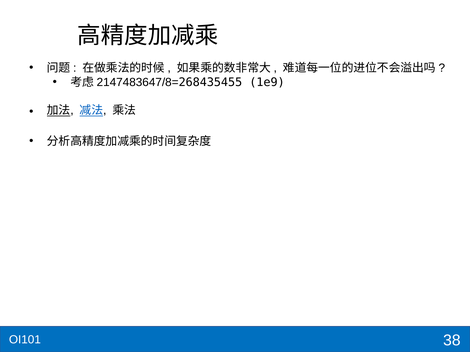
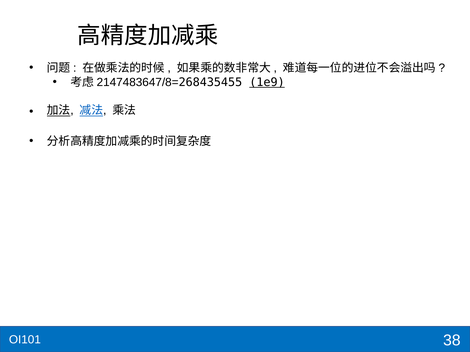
1e9 underline: none -> present
